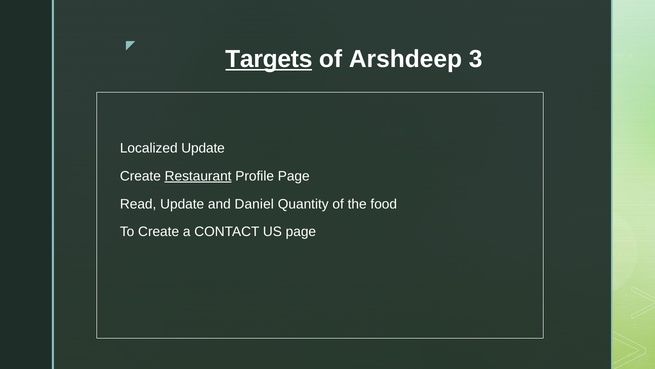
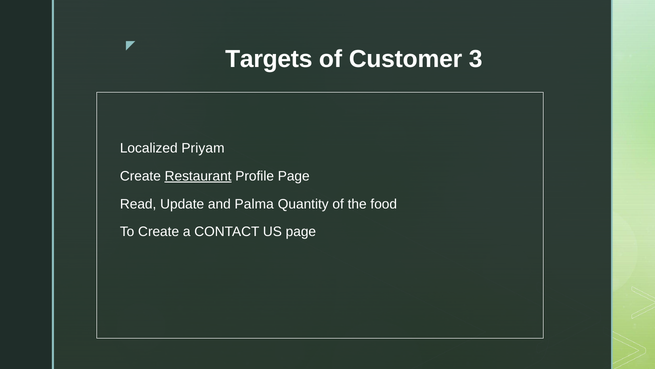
Targets underline: present -> none
Arshdeep: Arshdeep -> Customer
Update at (203, 148): Update -> Priyam
Daniel: Daniel -> Palma
